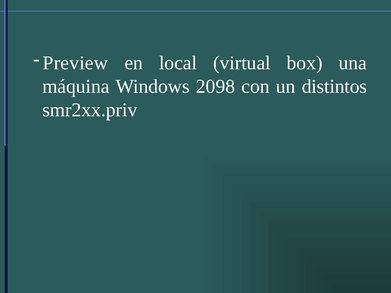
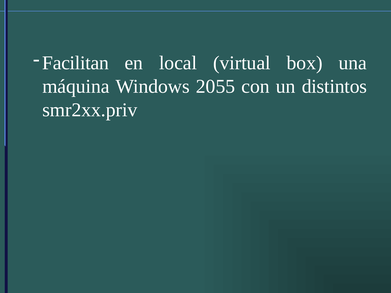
Preview: Preview -> Facilitan
2098: 2098 -> 2055
